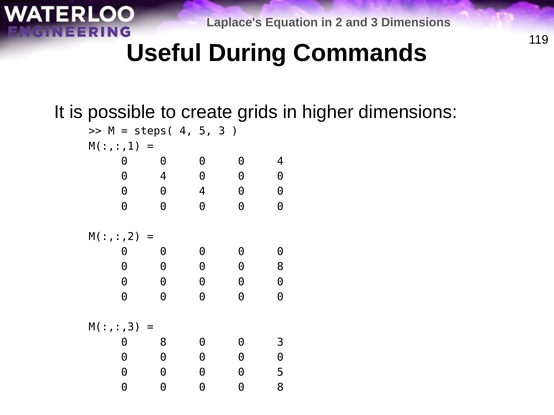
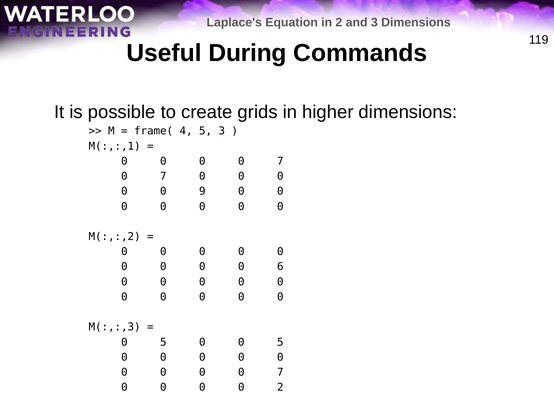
steps(: steps( -> frame(
4 at (280, 161): 4 -> 7
4 at (163, 177): 4 -> 7
4 at (202, 192): 4 -> 9
8 at (280, 267): 8 -> 6
8 at (163, 343): 8 -> 5
0 0 3: 3 -> 5
5 at (280, 373): 5 -> 7
8 at (280, 388): 8 -> 2
